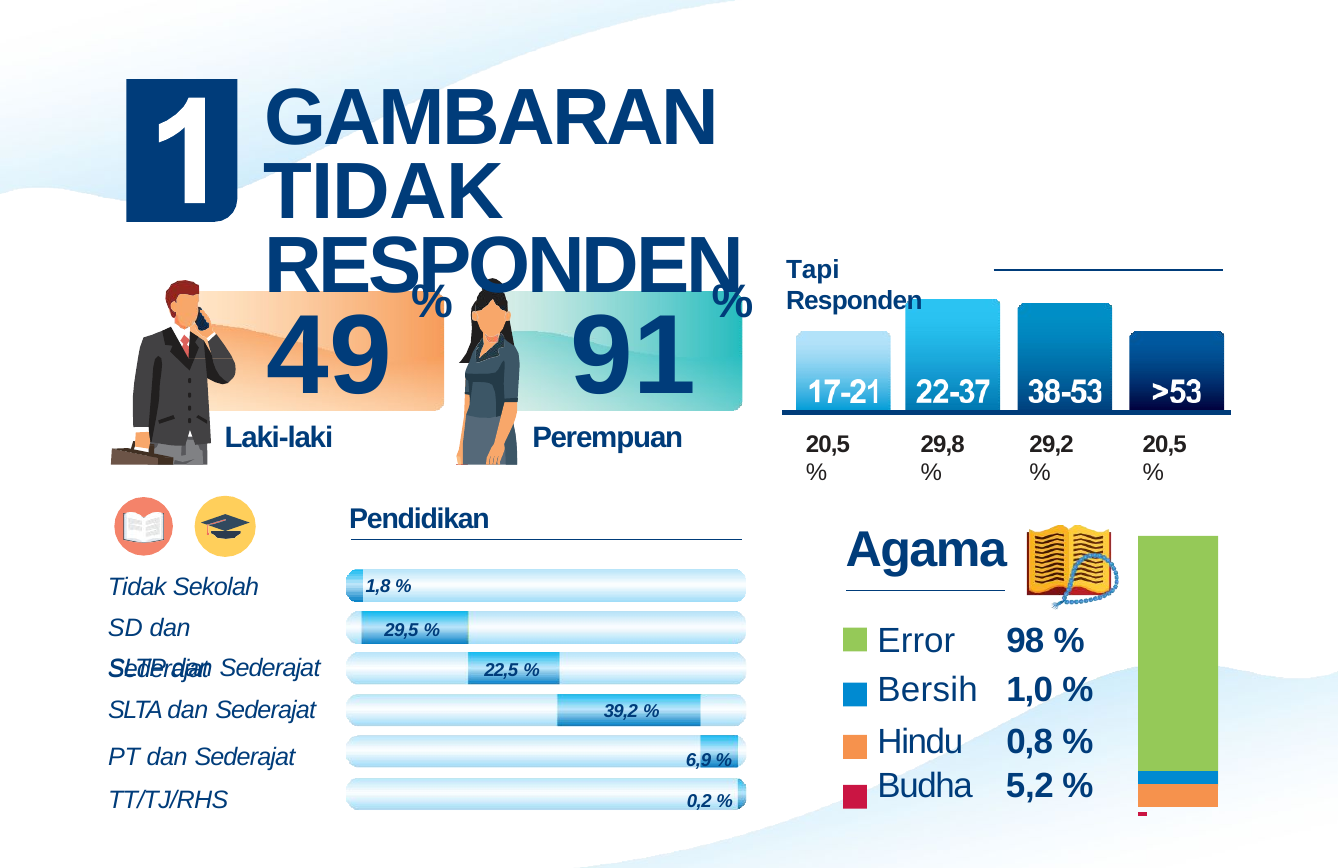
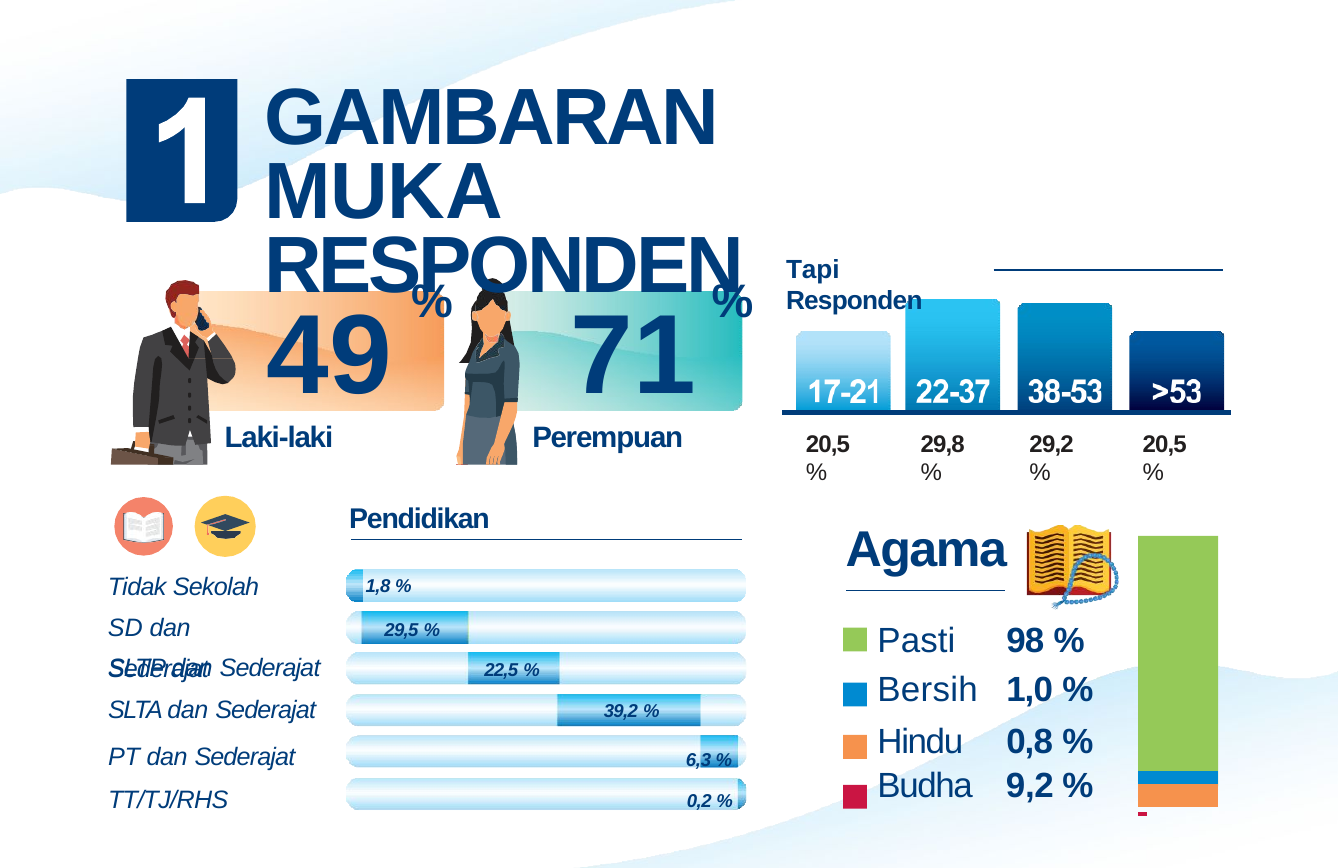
TIDAK at (384, 192): TIDAK -> MUKA
91: 91 -> 71
Error: Error -> Pasti
6,9: 6,9 -> 6,3
5,2: 5,2 -> 9,2
